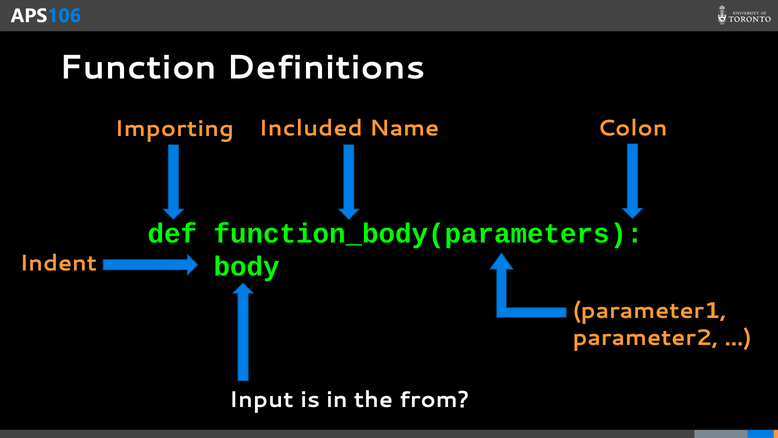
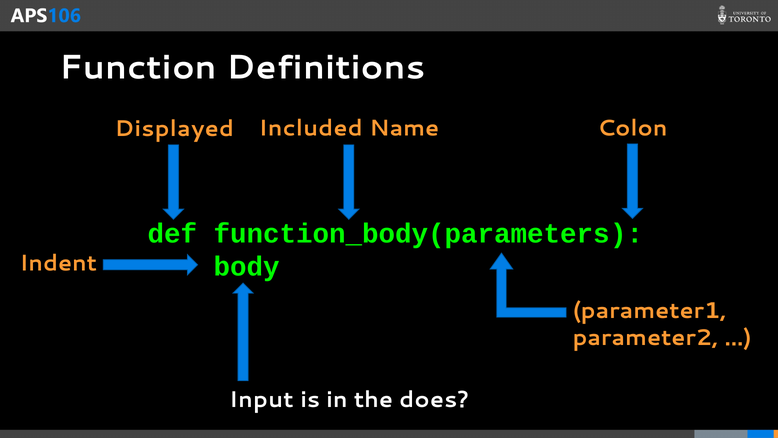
Importing: Importing -> Displayed
from: from -> does
